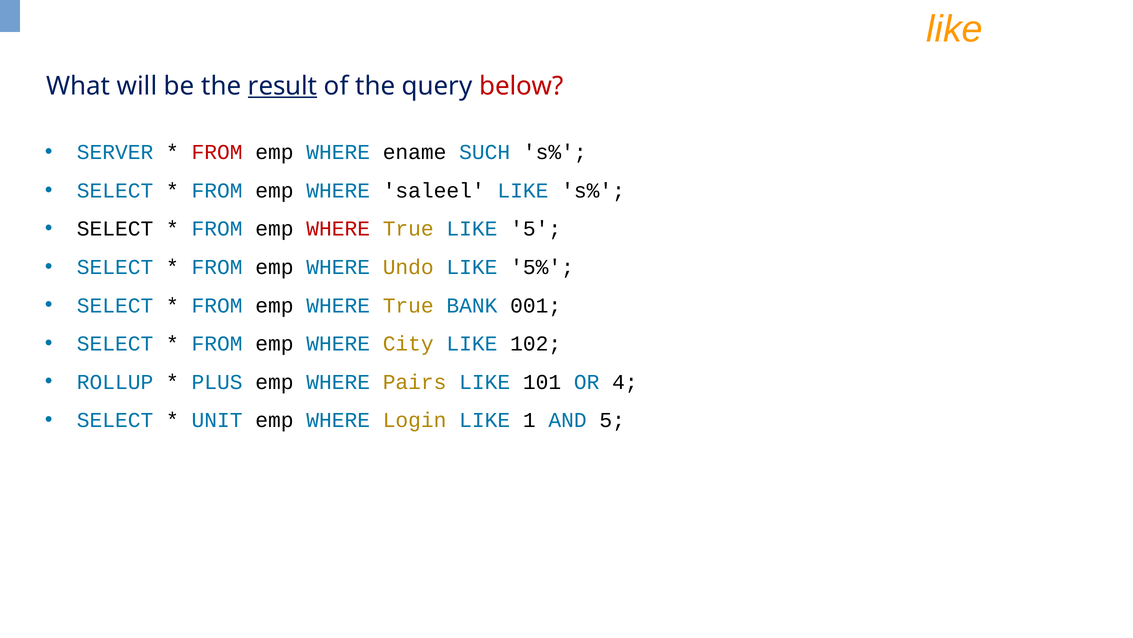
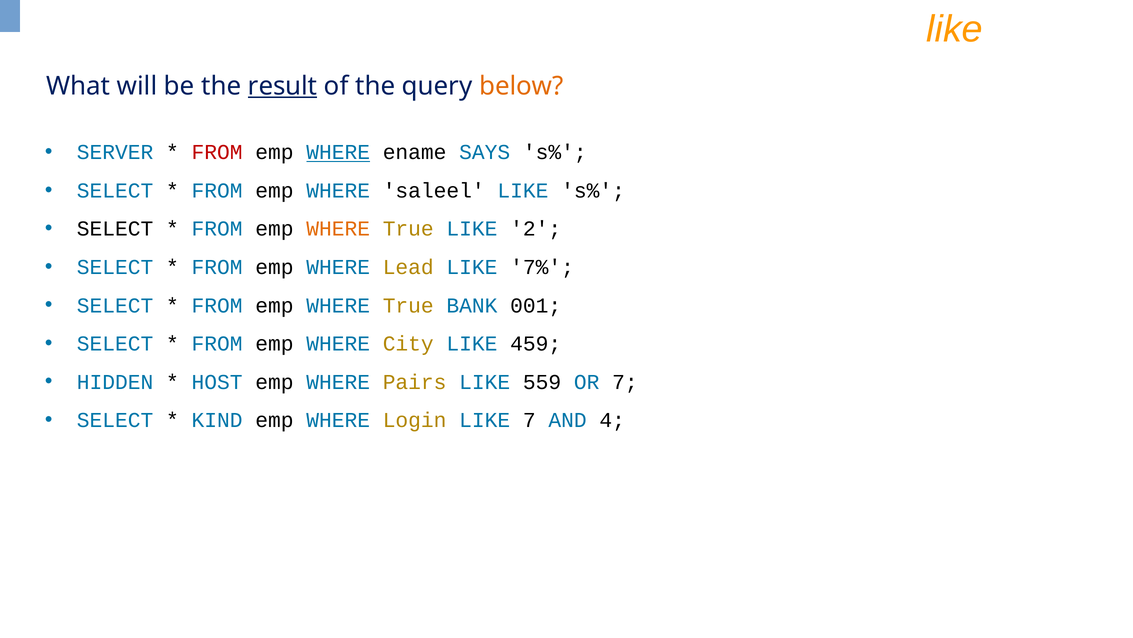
below colour: red -> orange
WHERE at (338, 152) underline: none -> present
SUCH: SUCH -> SAYS
WHERE at (338, 229) colour: red -> orange
LIKE 5: 5 -> 2
Undo: Undo -> Lead
5%: 5% -> 7%
102: 102 -> 459
ROLLUP: ROLLUP -> HIDDEN
PLUS: PLUS -> HOST
101: 101 -> 559
OR 4: 4 -> 7
UNIT: UNIT -> KIND
LIKE 1: 1 -> 7
AND 5: 5 -> 4
